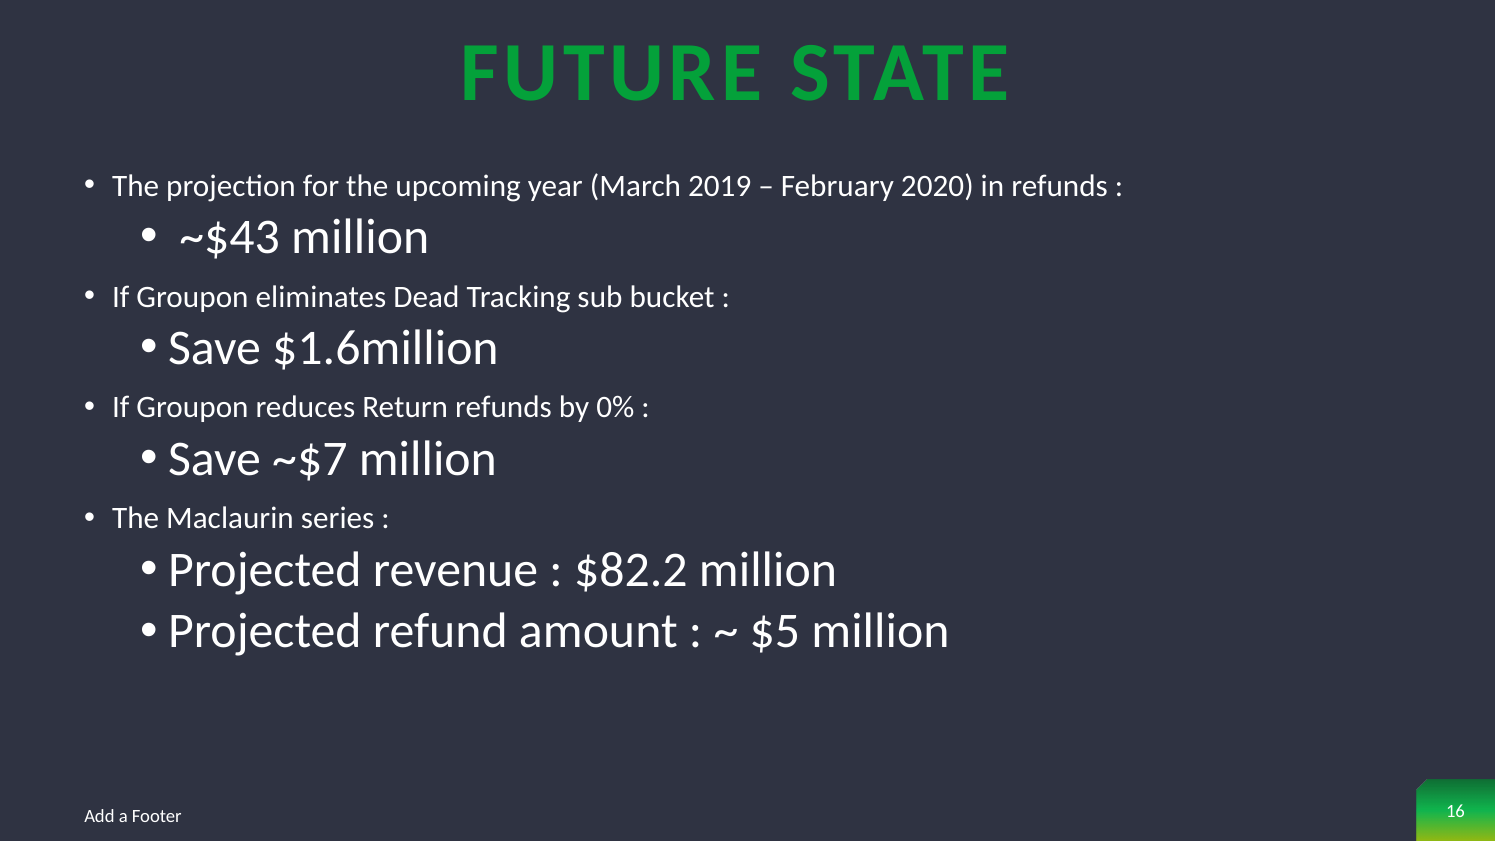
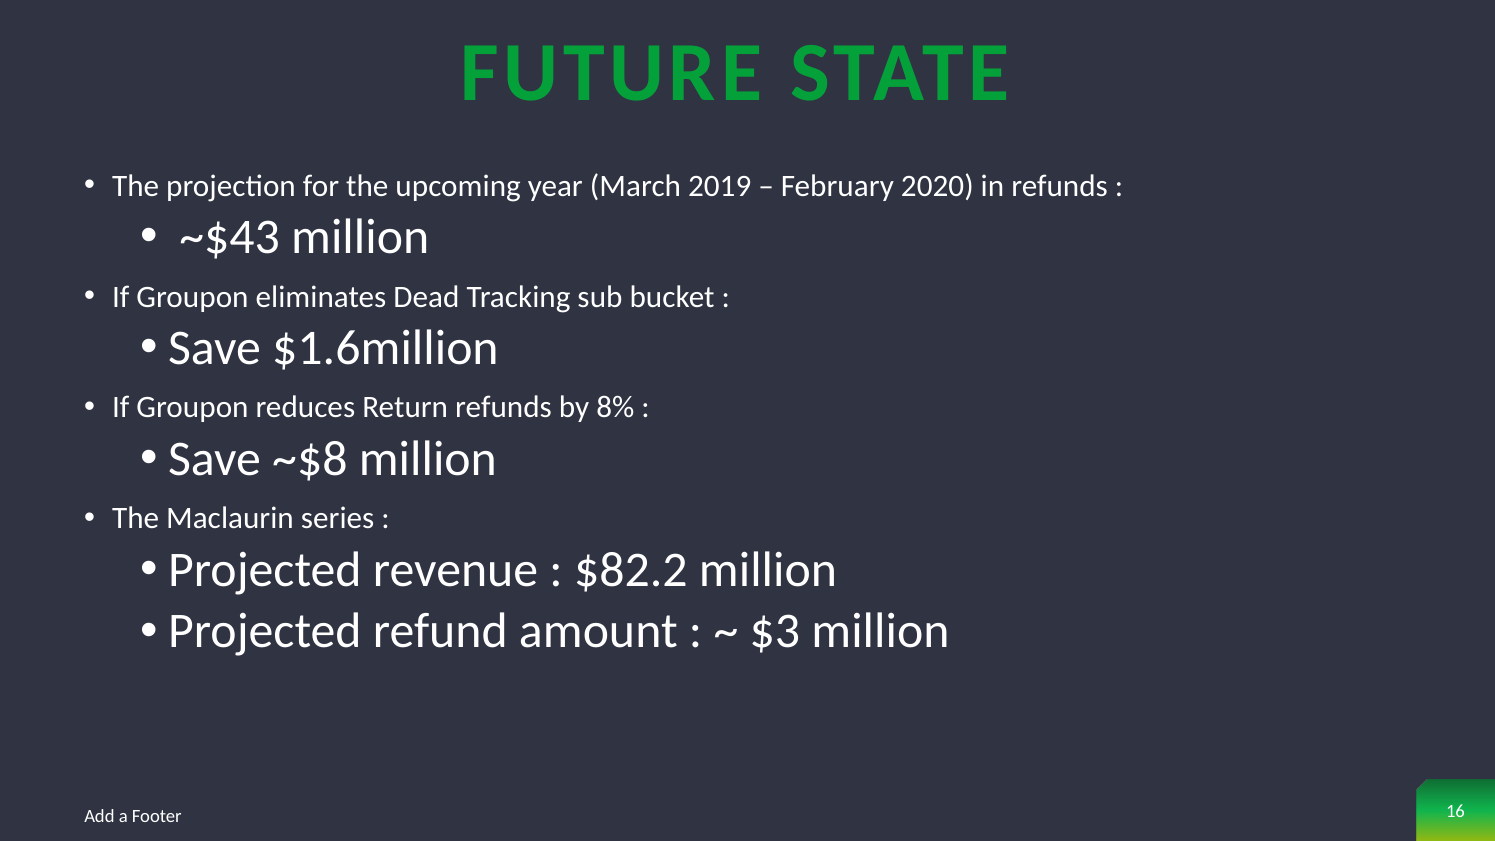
0%: 0% -> 8%
~$7: ~$7 -> ~$8
$5: $5 -> $3
